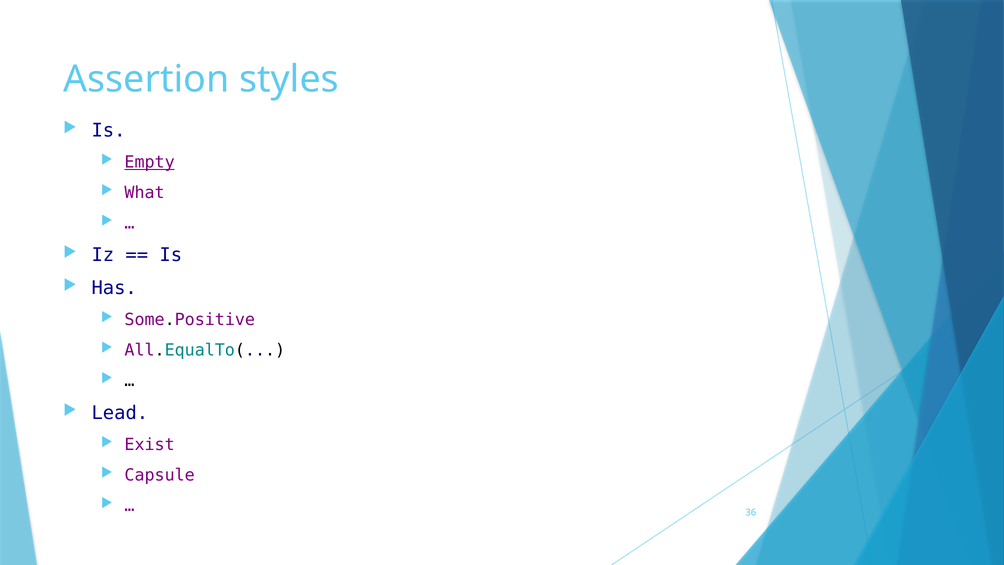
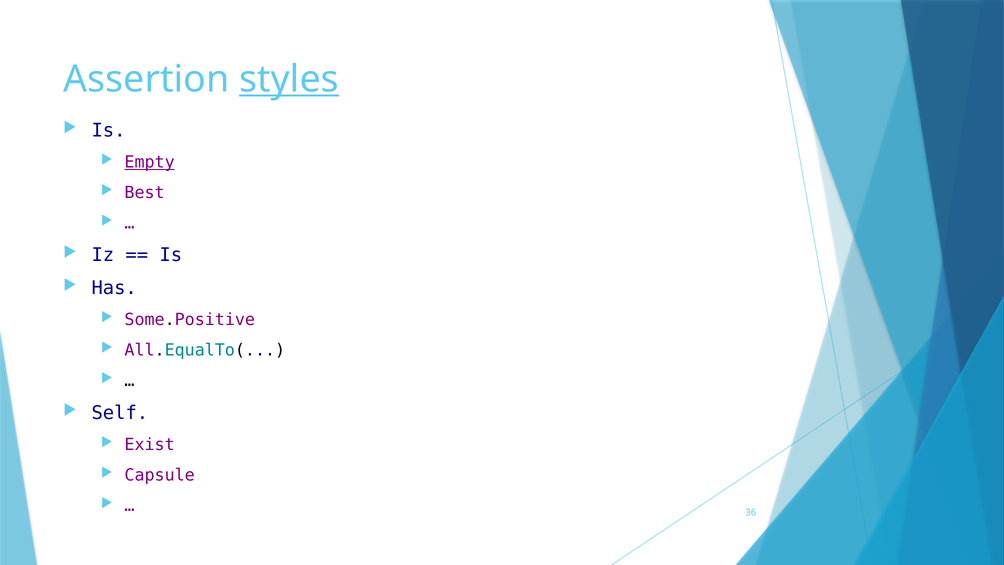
styles underline: none -> present
What: What -> Best
Lead: Lead -> Self
